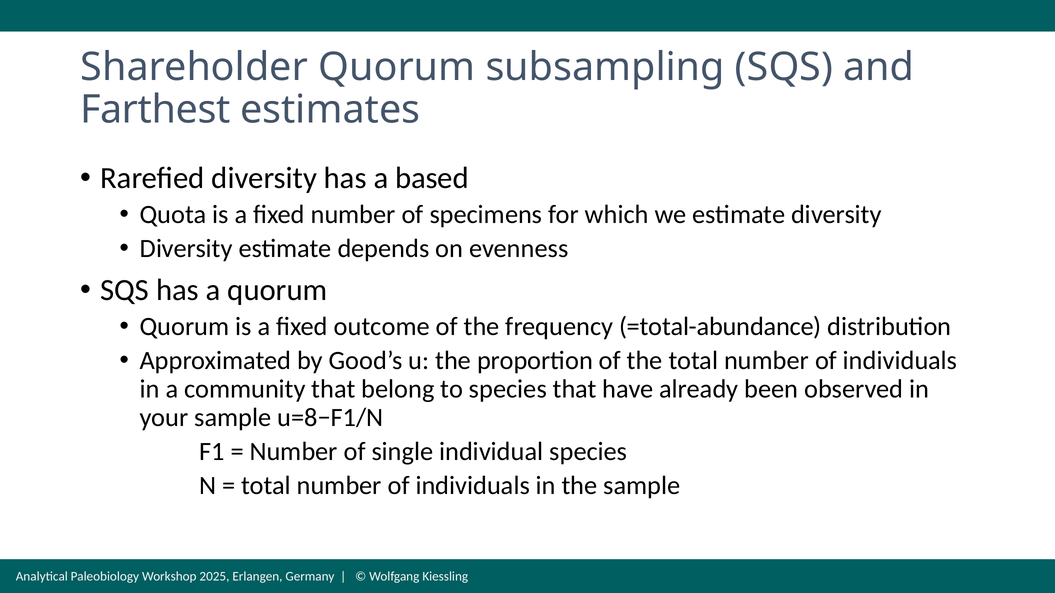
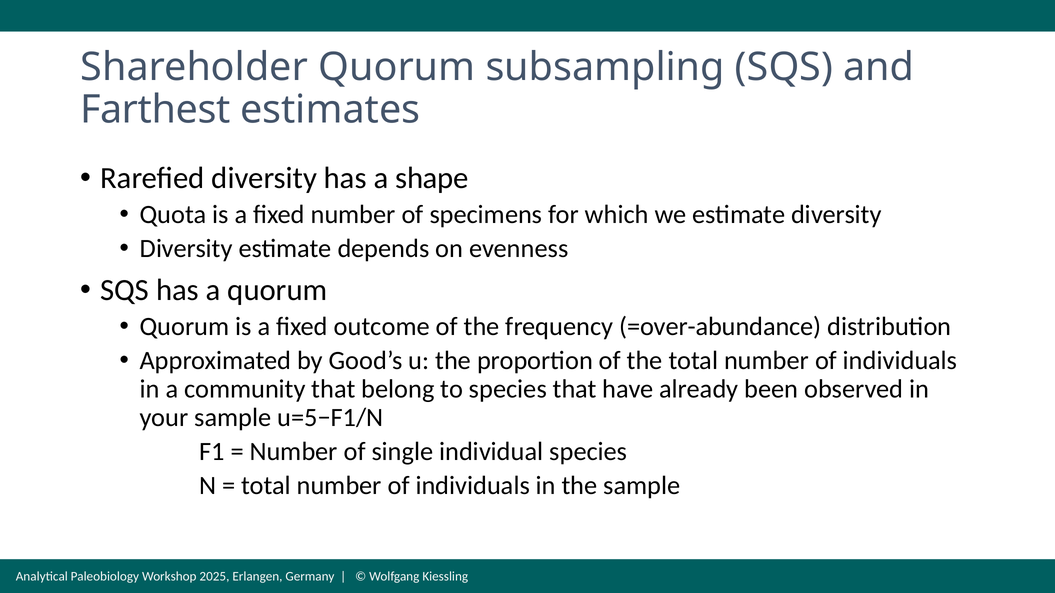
based: based -> shape
=total-abundance: =total-abundance -> =over-abundance
u=8−F1/N: u=8−F1/N -> u=5−F1/N
